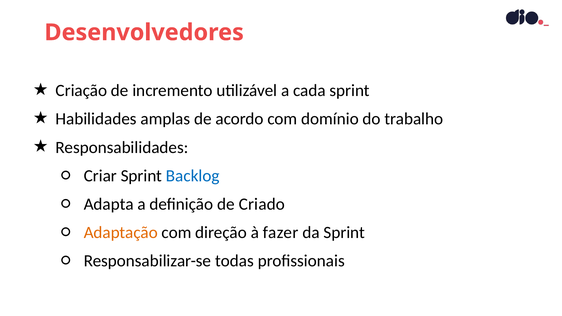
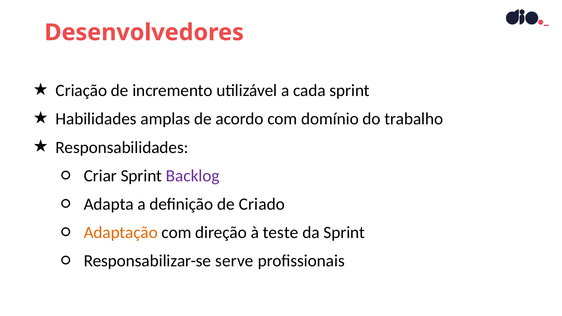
Backlog colour: blue -> purple
fazer: fazer -> teste
todas: todas -> serve
